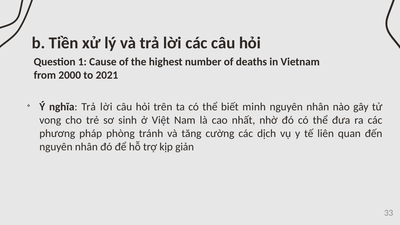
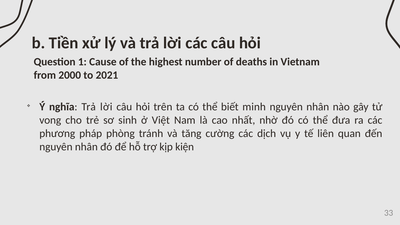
giản: giản -> kiện
